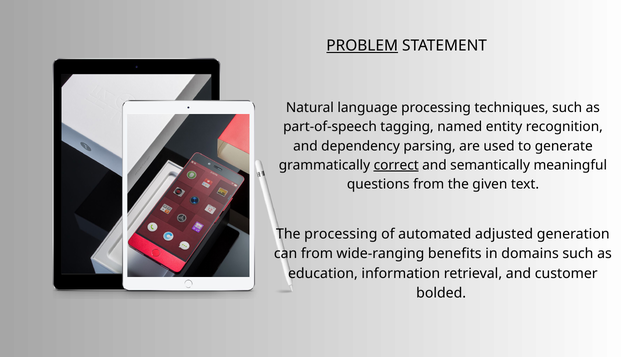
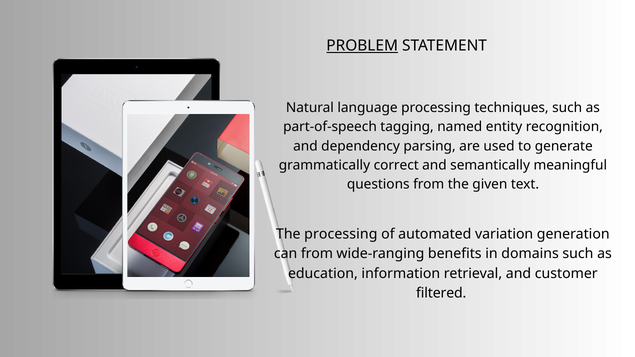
correct underline: present -> none
adjusted: adjusted -> variation
bolded: bolded -> filtered
